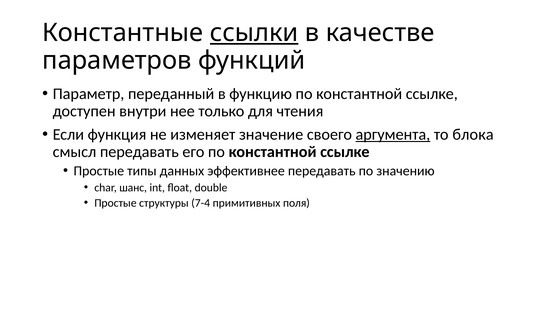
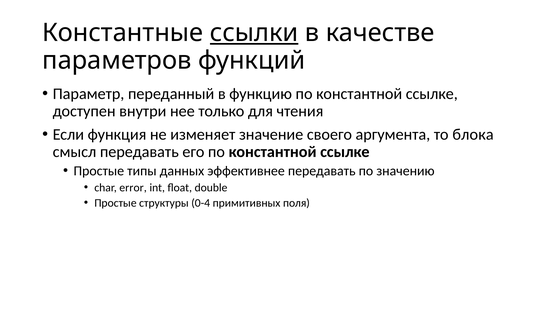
аргумента underline: present -> none
шанс: шанс -> error
7-4: 7-4 -> 0-4
